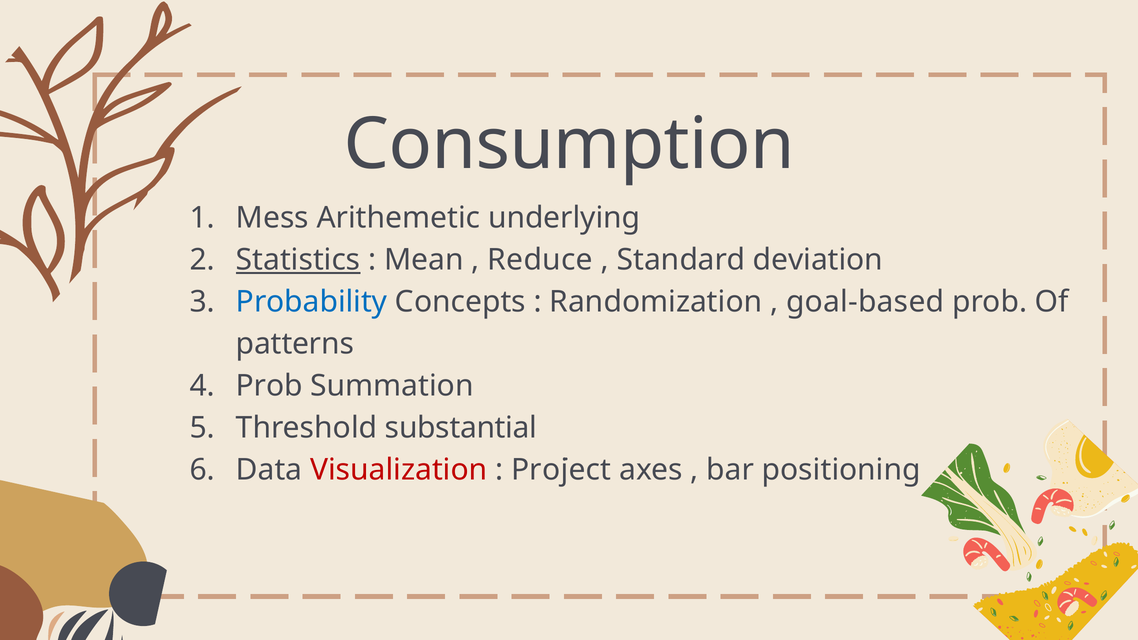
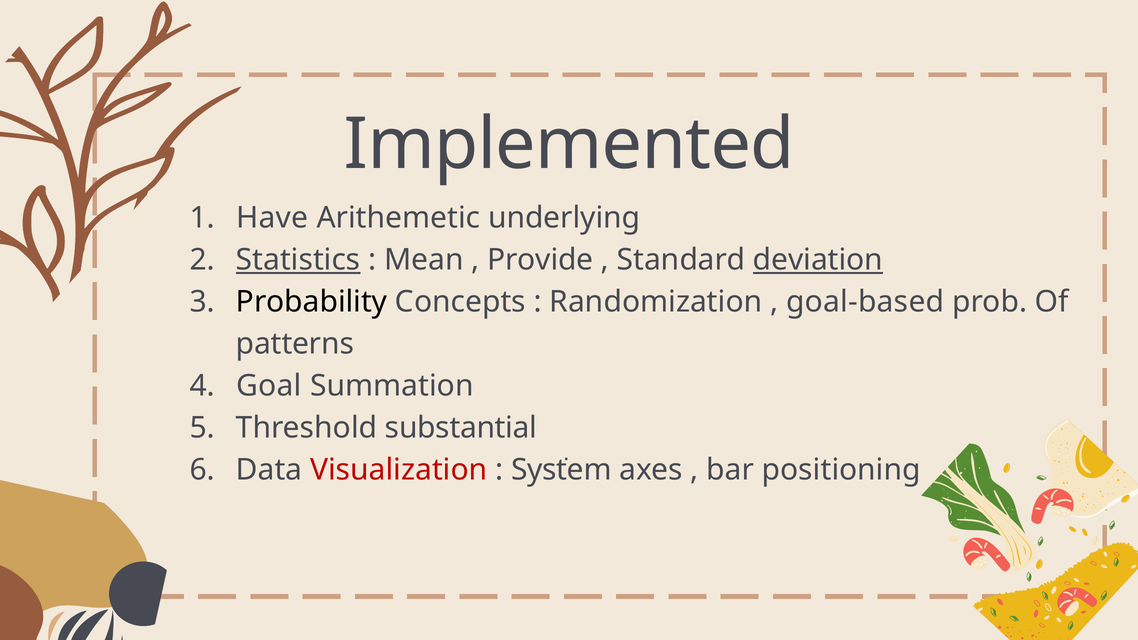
Consumption: Consumption -> Implemented
Mess: Mess -> Have
Reduce: Reduce -> Provide
deviation underline: none -> present
Probability colour: blue -> black
Prob at (269, 386): Prob -> Goal
Project: Project -> System
